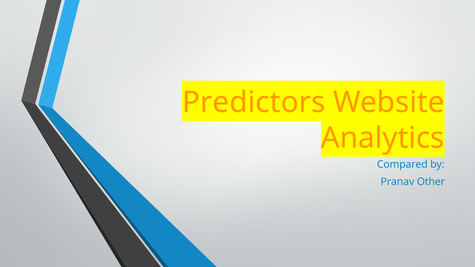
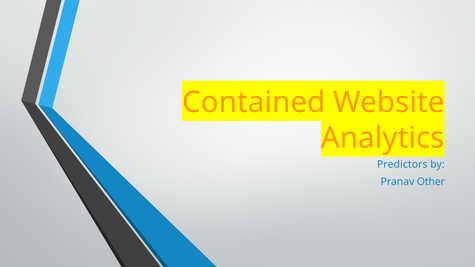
Predictors: Predictors -> Contained
Compared: Compared -> Predictors
